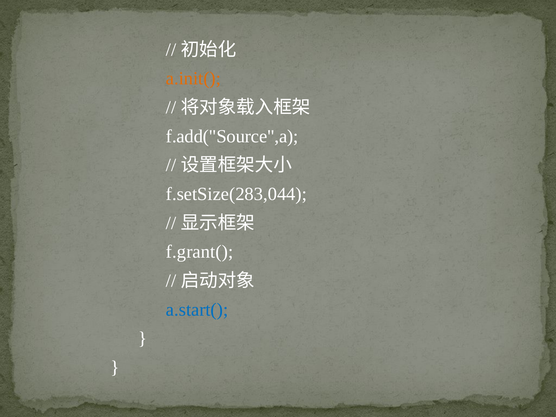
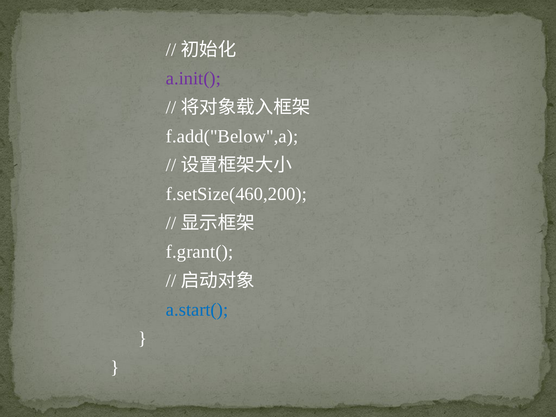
a.init( colour: orange -> purple
f.add("Source",a: f.add("Source",a -> f.add("Below",a
f.setSize(283,044: f.setSize(283,044 -> f.setSize(460,200
